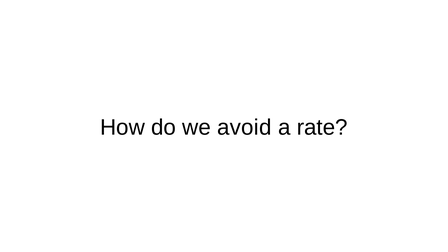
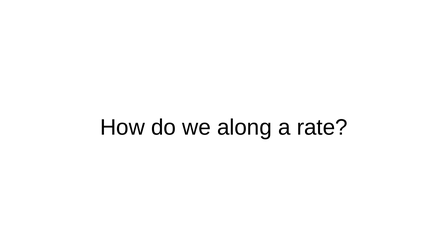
avoid: avoid -> along
